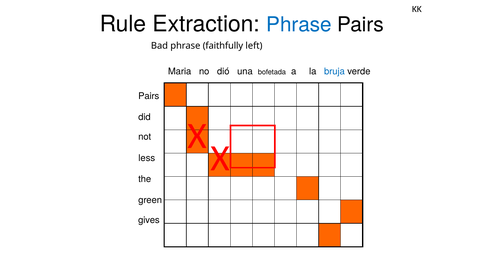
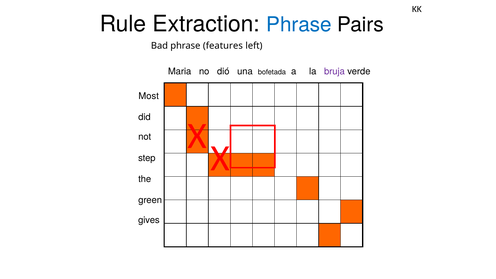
faithfully: faithfully -> features
bruja colour: blue -> purple
Pairs at (149, 96): Pairs -> Most
less: less -> step
